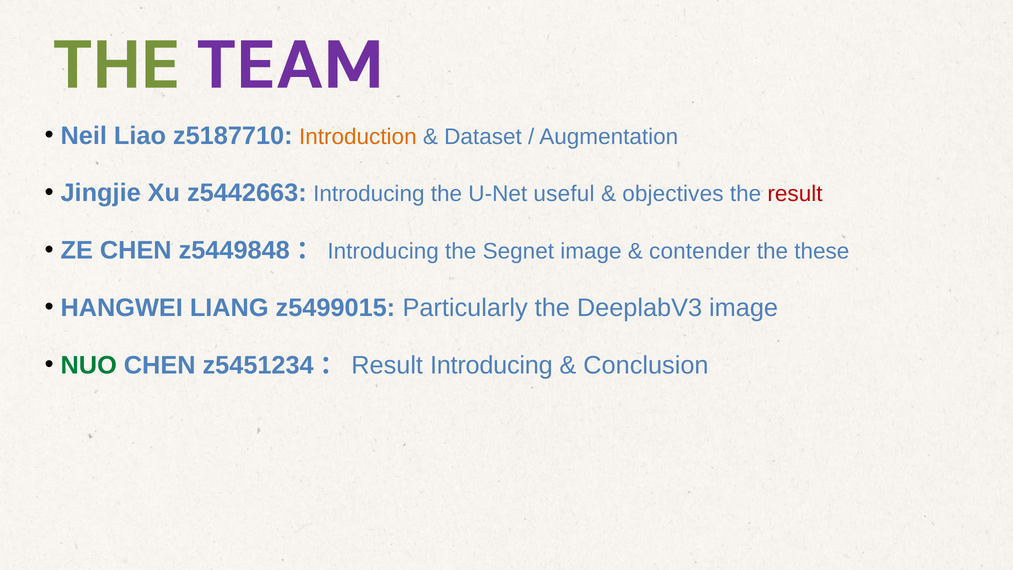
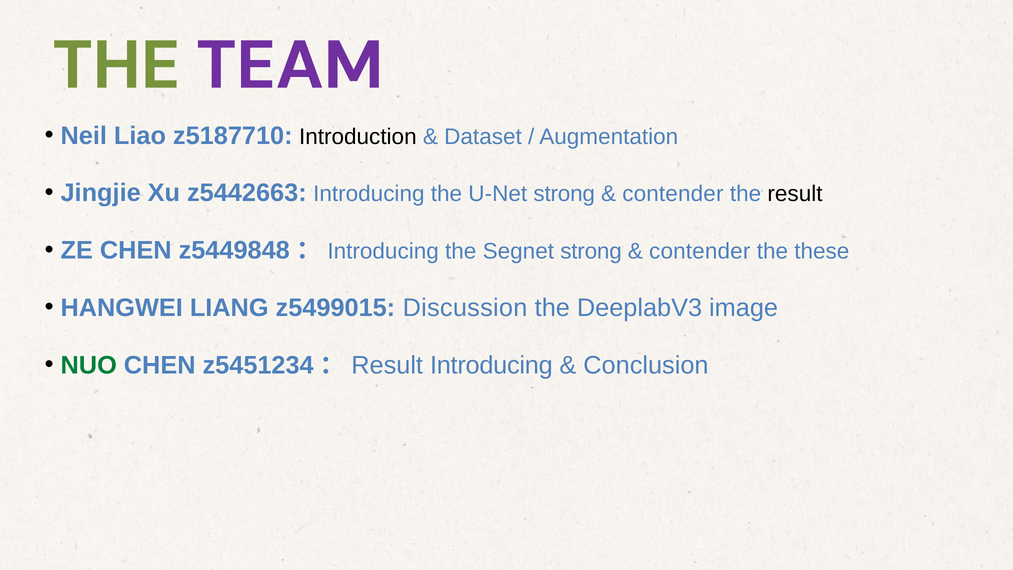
Introduction colour: orange -> black
U-Net useful: useful -> strong
objectives at (673, 194): objectives -> contender
result at (795, 194) colour: red -> black
Segnet image: image -> strong
Particularly: Particularly -> Discussion
